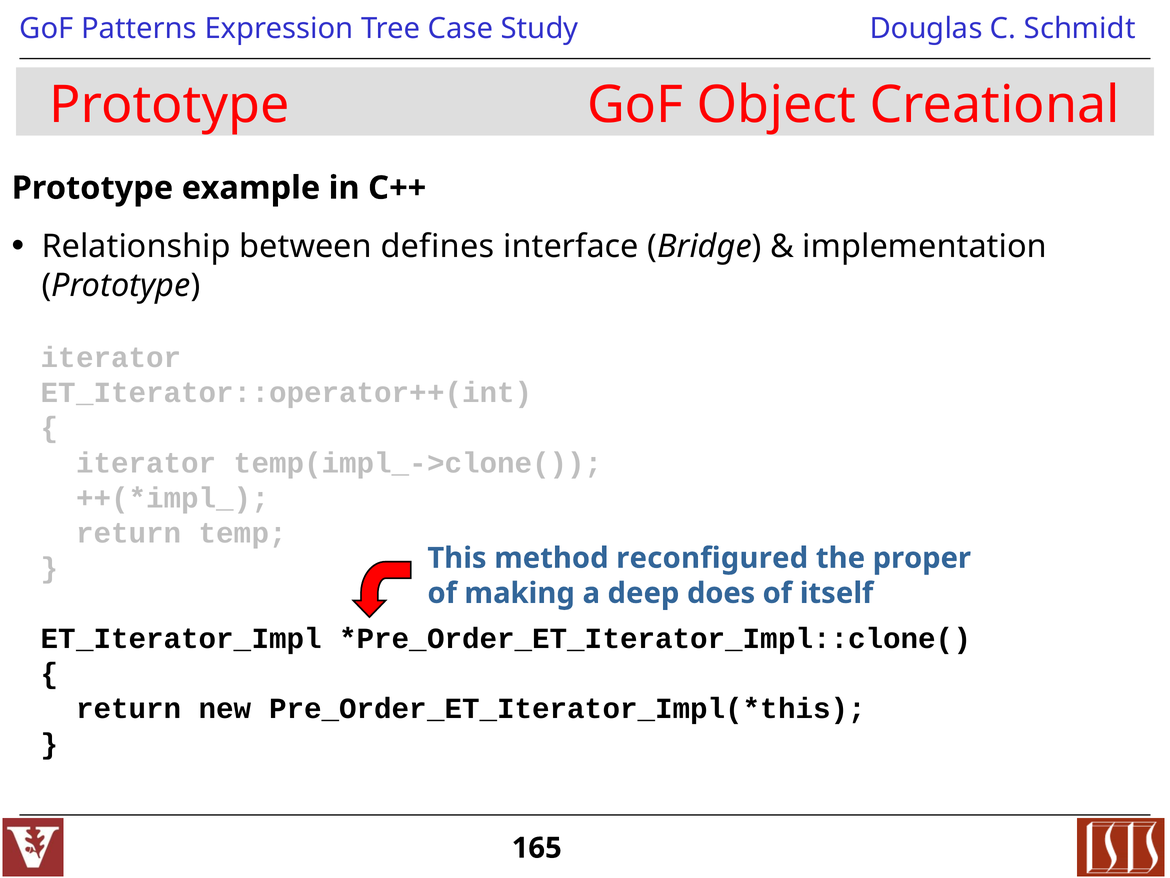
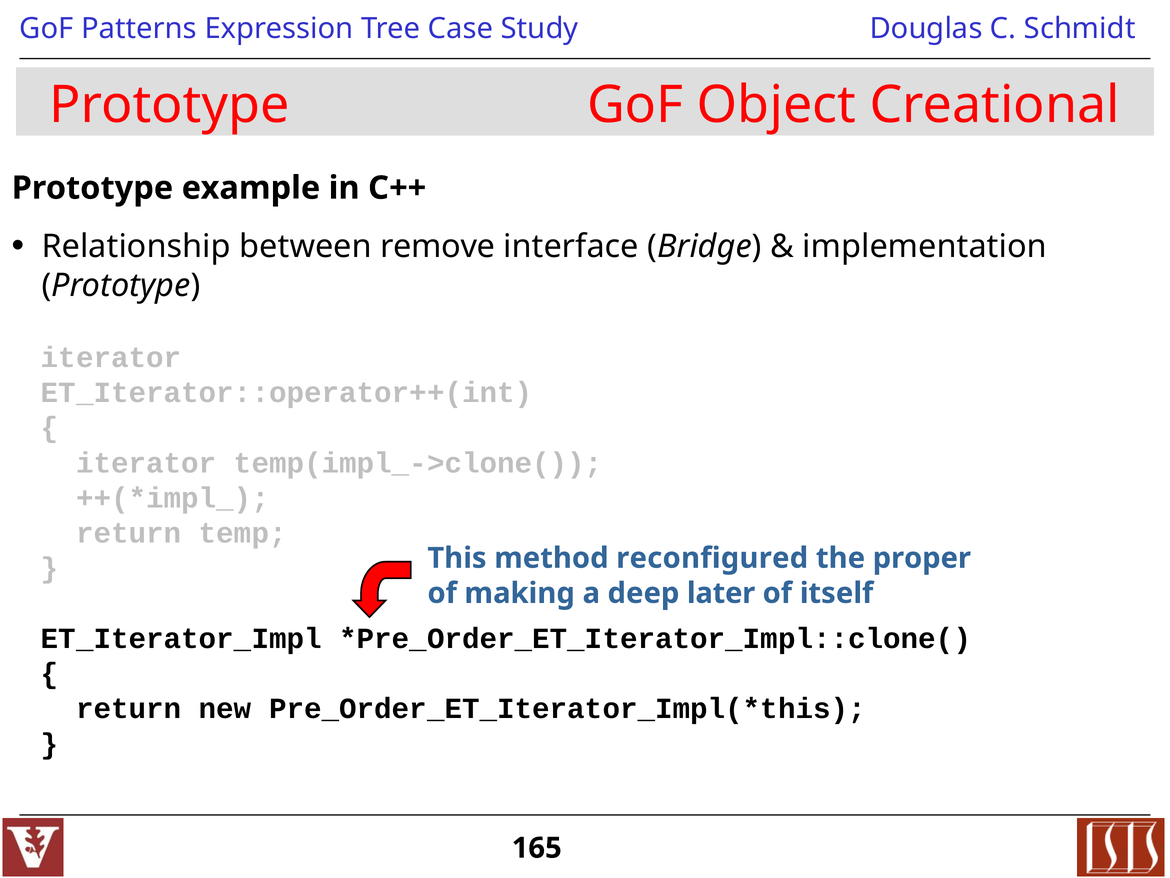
defines: defines -> remove
does: does -> later
